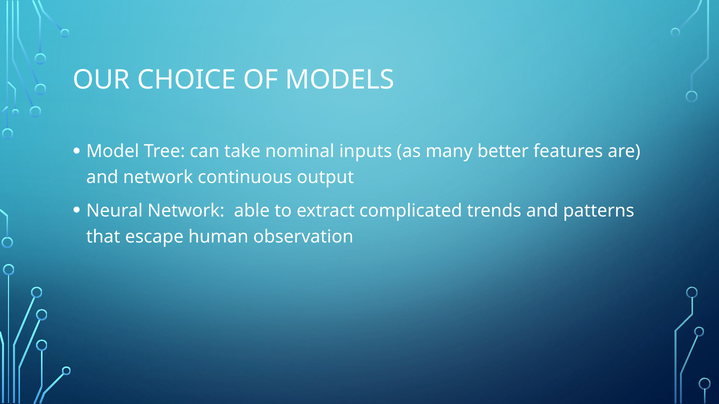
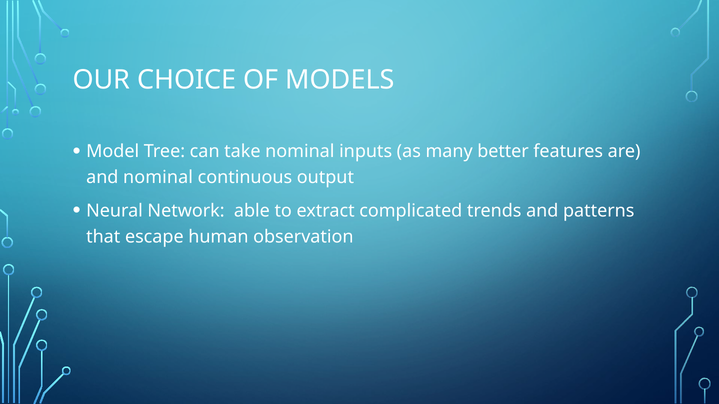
and network: network -> nominal
